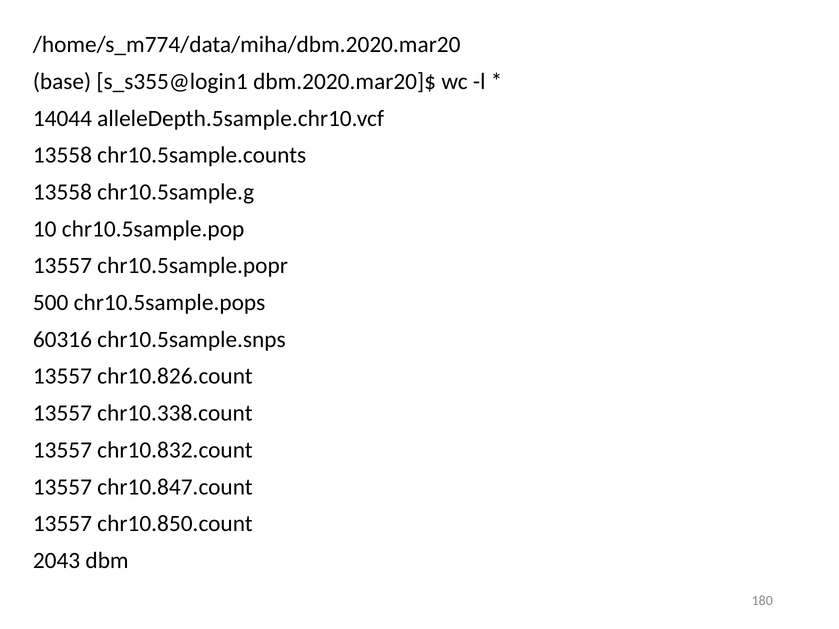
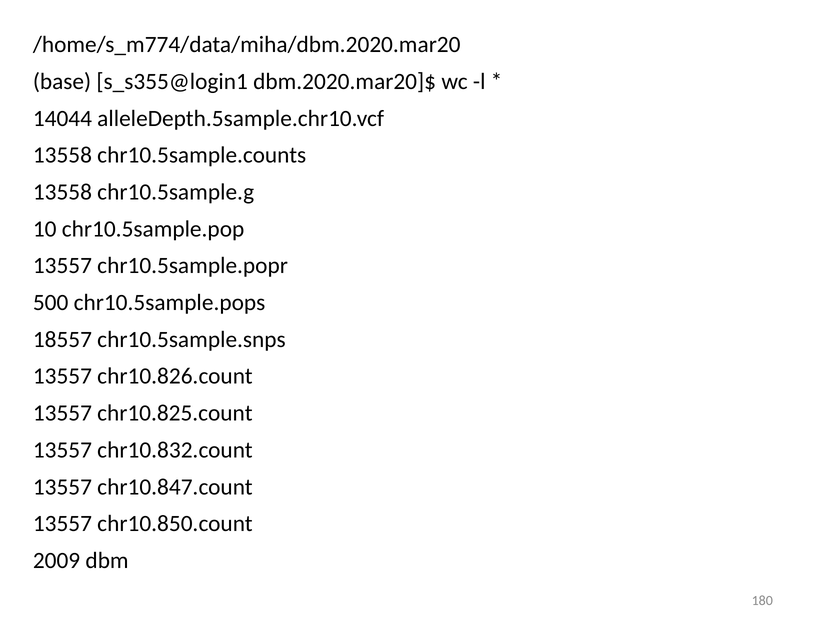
60316: 60316 -> 18557
chr10.338.count: chr10.338.count -> chr10.825.count
2043: 2043 -> 2009
